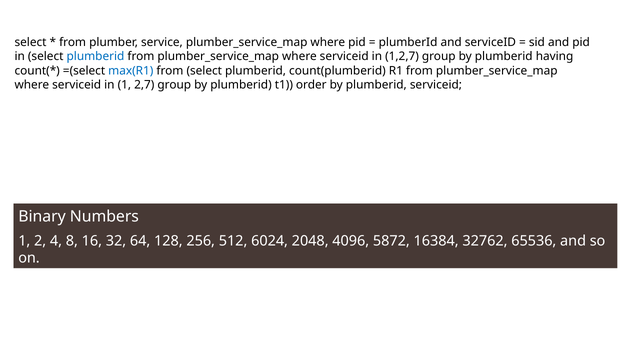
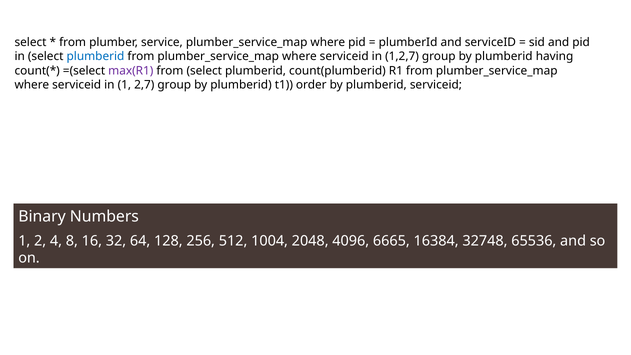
max(R1 colour: blue -> purple
6024: 6024 -> 1004
5872: 5872 -> 6665
32762: 32762 -> 32748
